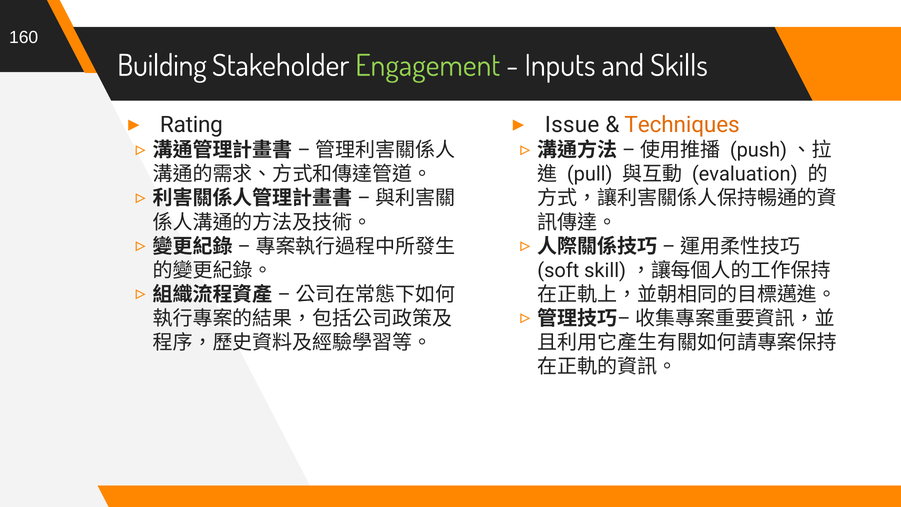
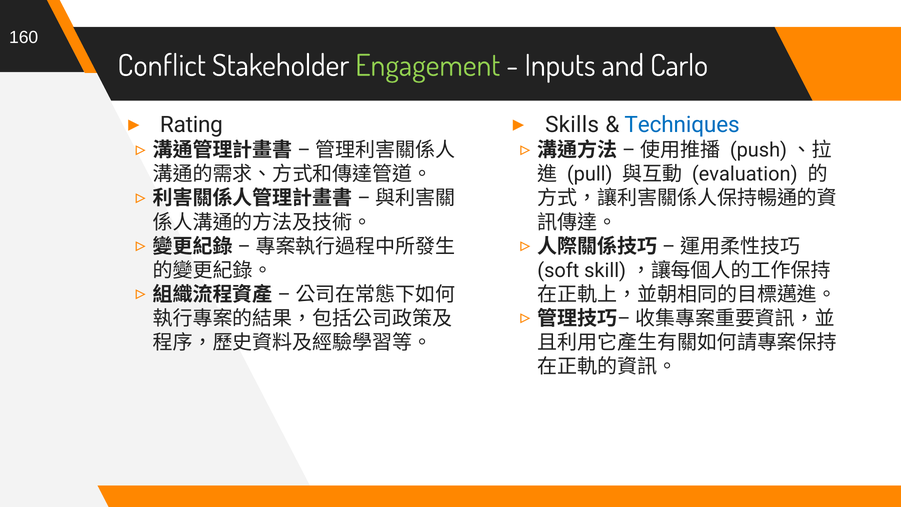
Building: Building -> Conflict
Skills: Skills -> Carlo
Issue: Issue -> Skills
Techniques colour: orange -> blue
